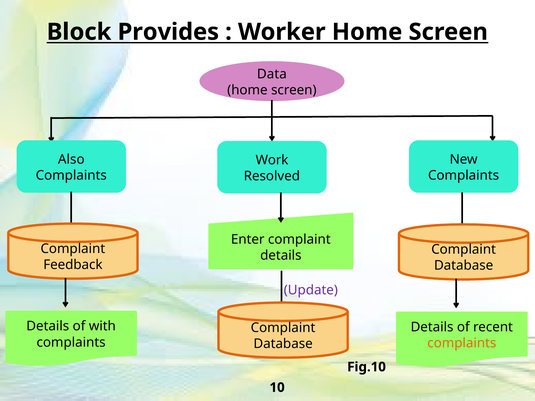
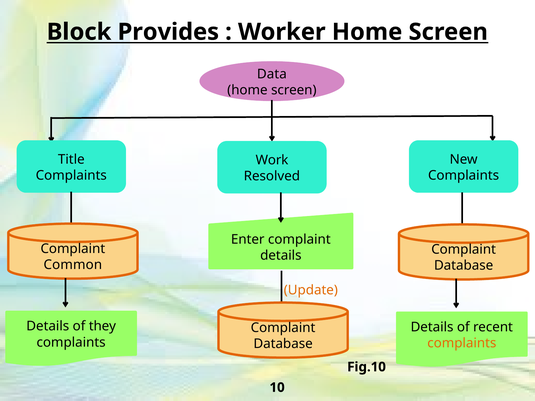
Also: Also -> Title
Feedback: Feedback -> Common
Update colour: purple -> orange
with: with -> they
